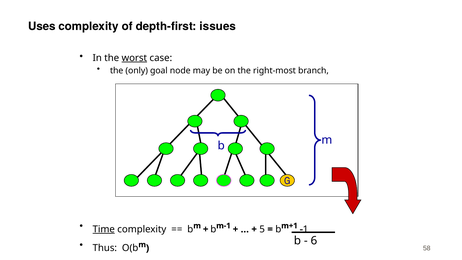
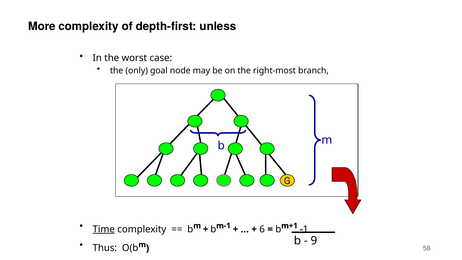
Uses: Uses -> More
issues: issues -> unless
worst underline: present -> none
5: 5 -> 6
6: 6 -> 9
